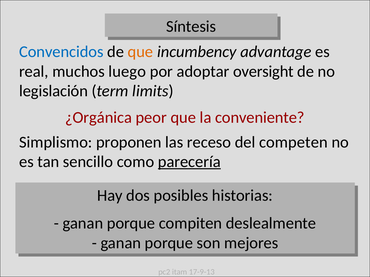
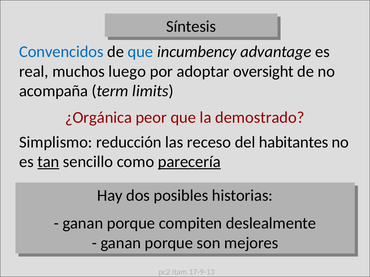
que at (140, 52) colour: orange -> blue
legislación: legislación -> acompaña
conveniente: conveniente -> demostrado
proponen: proponen -> reducción
competen: competen -> habitantes
tan underline: none -> present
